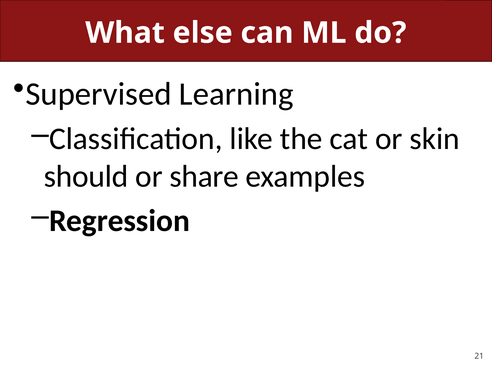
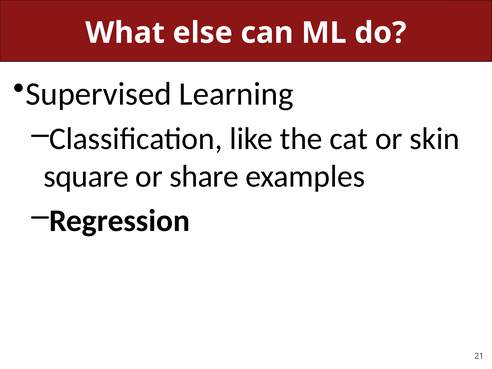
should: should -> square
